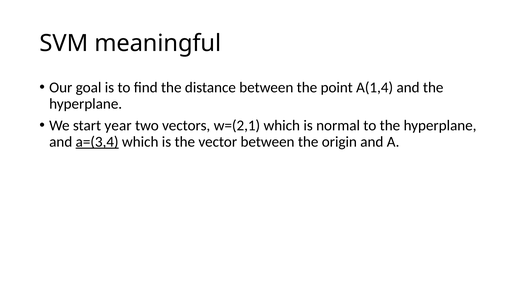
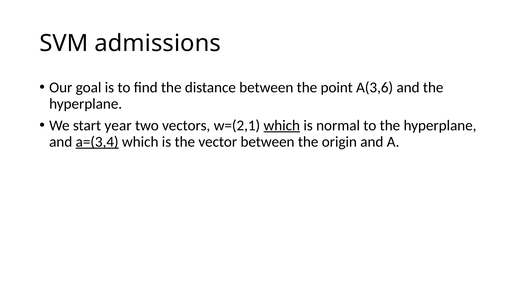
meaningful: meaningful -> admissions
A(1,4: A(1,4 -> A(3,6
which at (282, 126) underline: none -> present
